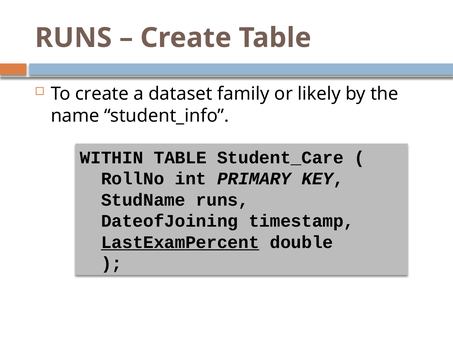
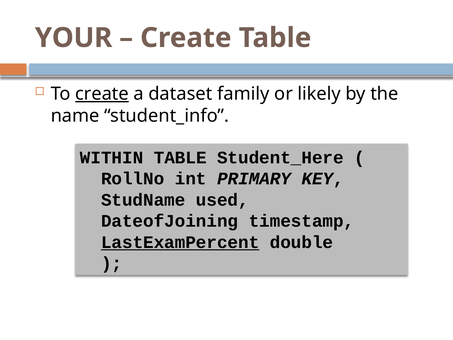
RUNS at (73, 38): RUNS -> YOUR
create at (102, 94) underline: none -> present
Student_Care: Student_Care -> Student_Here
StudName runs: runs -> used
